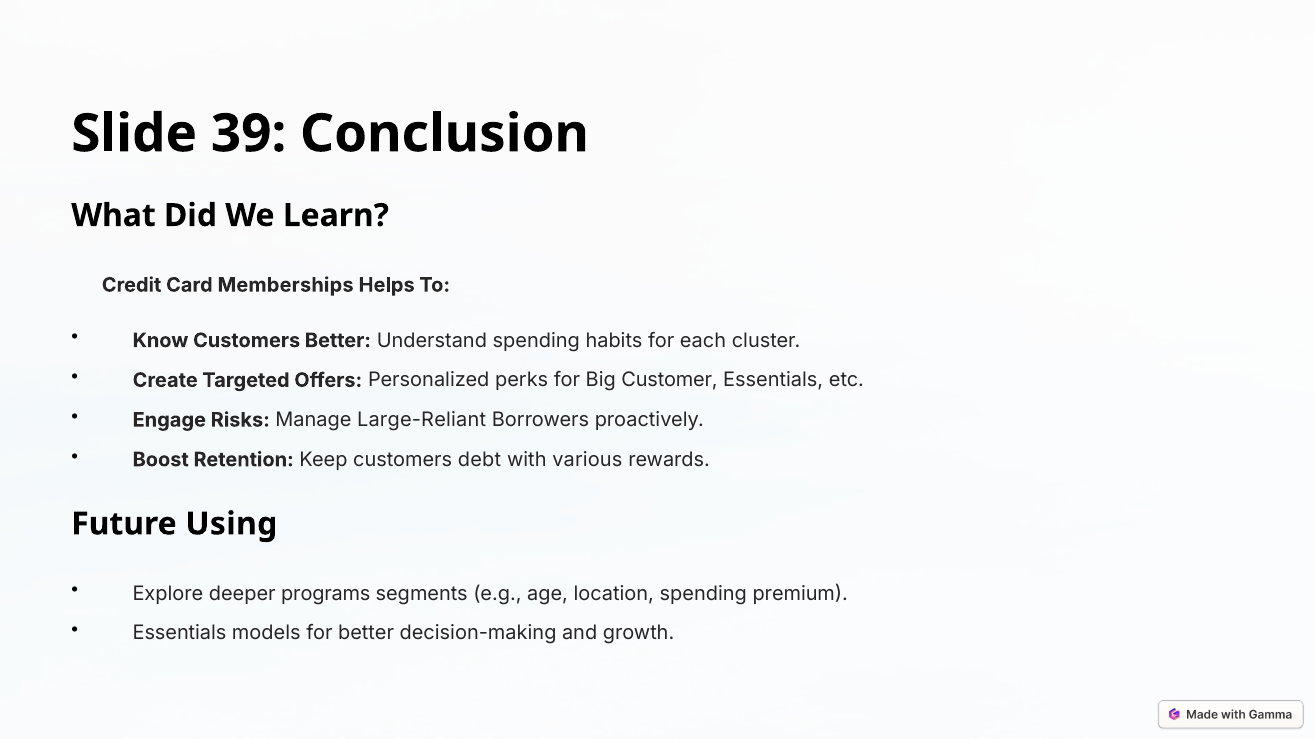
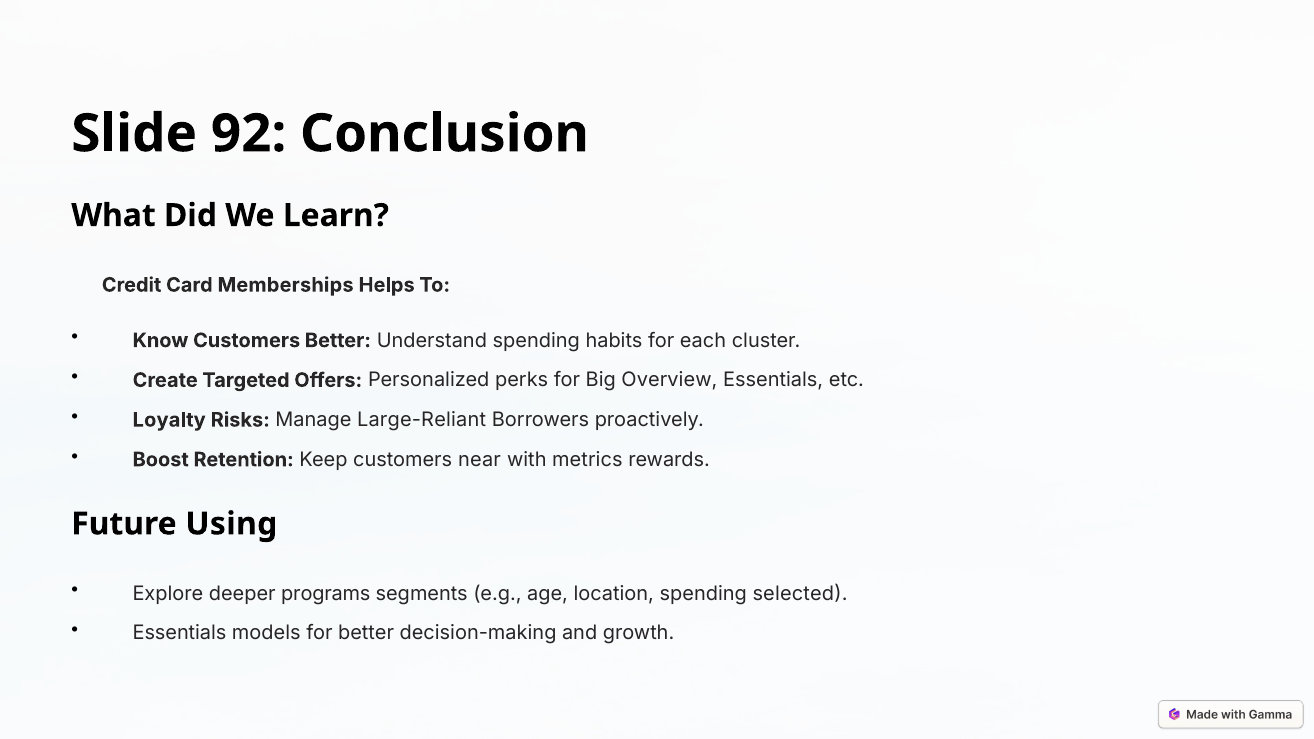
39: 39 -> 92
Customer: Customer -> Overview
Engage: Engage -> Loyalty
debt: debt -> near
various: various -> metrics
premium: premium -> selected
